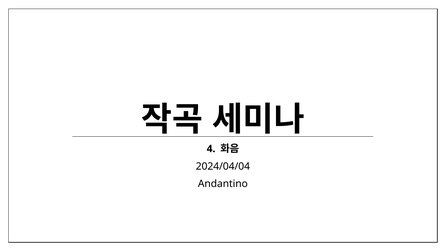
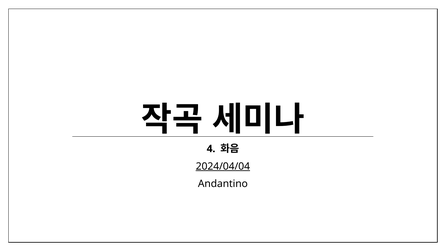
2024/04/04 underline: none -> present
